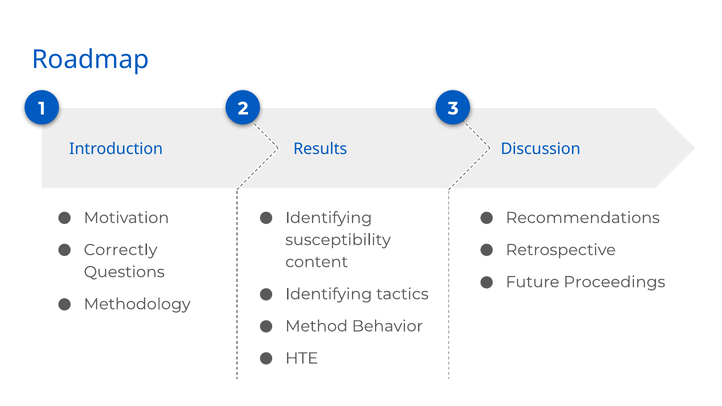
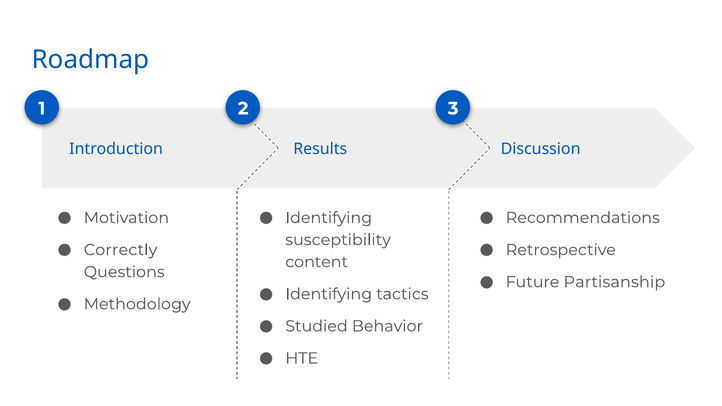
Proceedings: Proceedings -> Partisanship
Method: Method -> Studied
